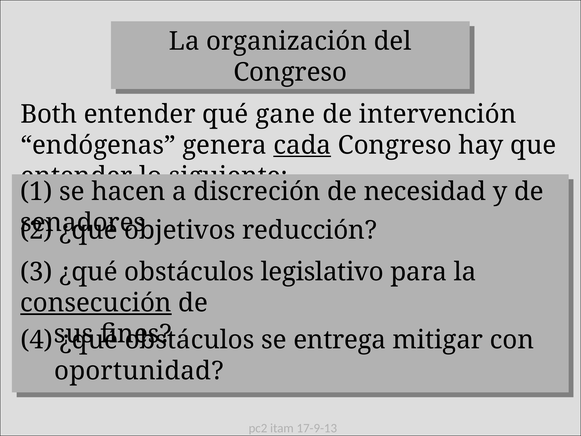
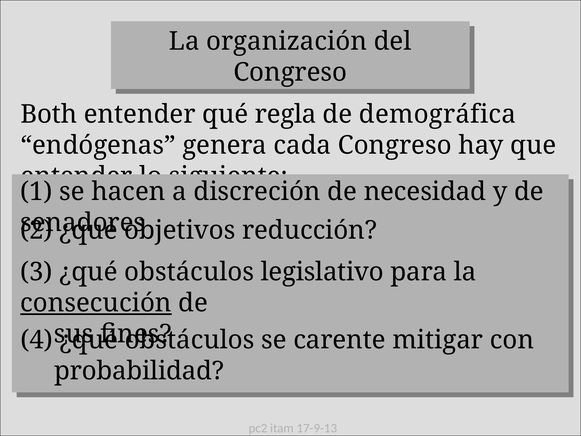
gane: gane -> regla
intervención: intervención -> demográfica
cada underline: present -> none
entrega: entrega -> carente
oportunidad: oportunidad -> probabilidad
